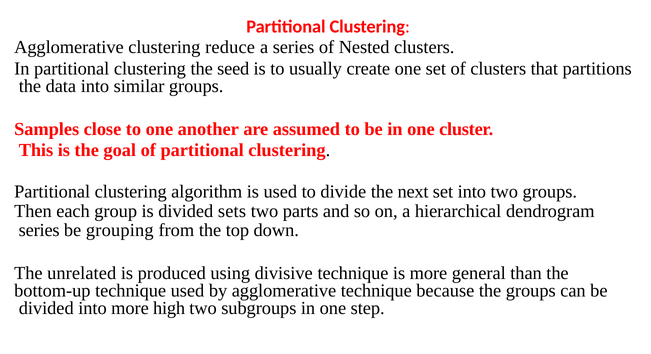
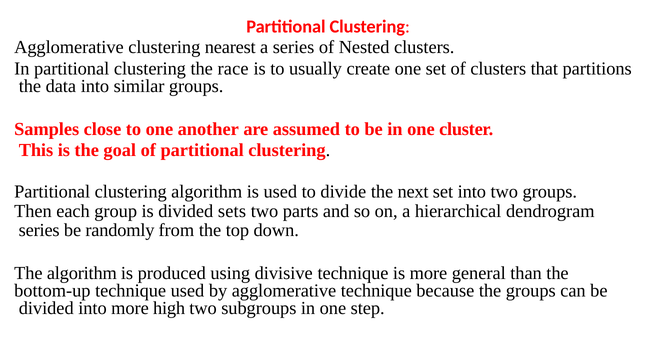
reduce: reduce -> nearest
seed: seed -> race
grouping: grouping -> randomly
The unrelated: unrelated -> algorithm
